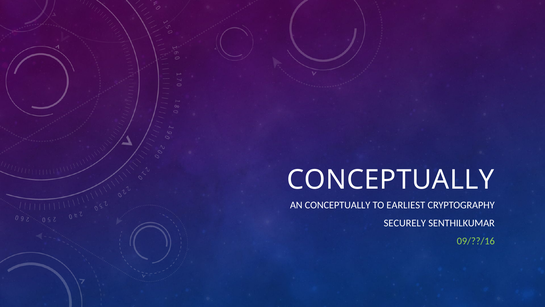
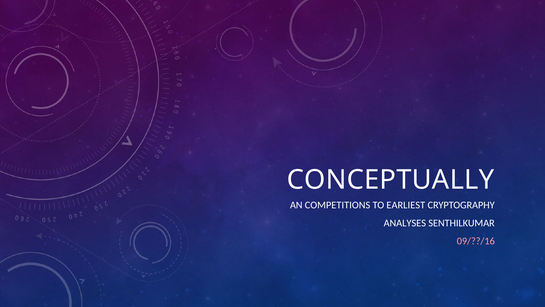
AN CONCEPTUALLY: CONCEPTUALLY -> COMPETITIONS
SECURELY: SECURELY -> ANALYSES
09/??/16 colour: light green -> pink
